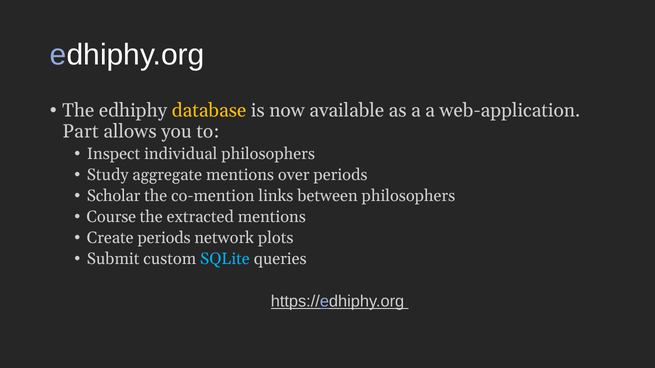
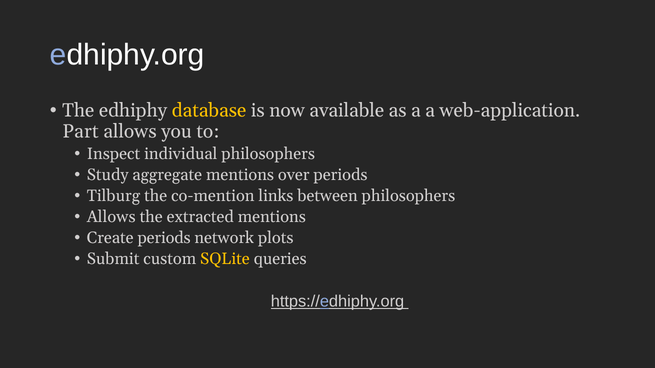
Scholar: Scholar -> Tilburg
Course at (111, 217): Course -> Allows
SQLite colour: light blue -> yellow
